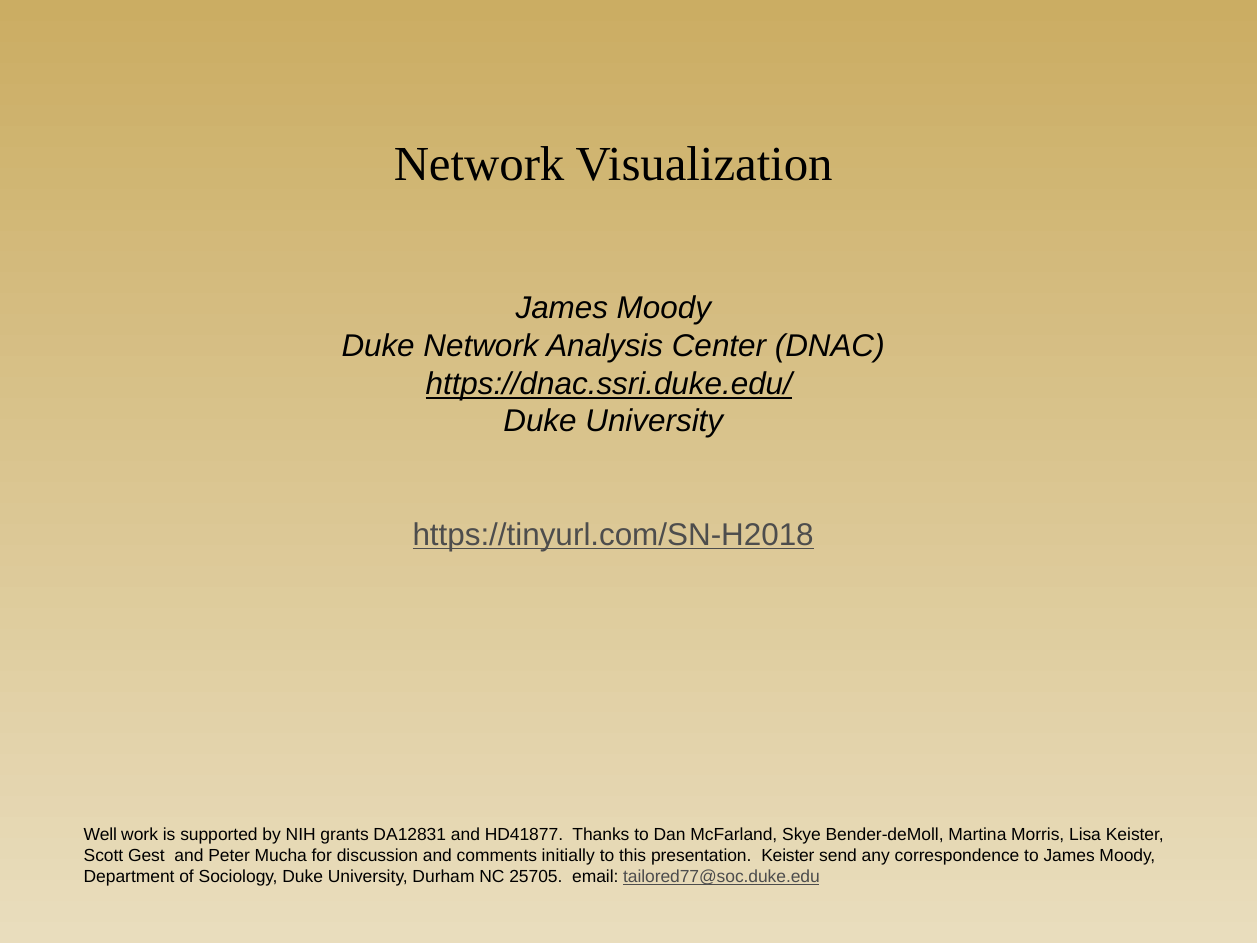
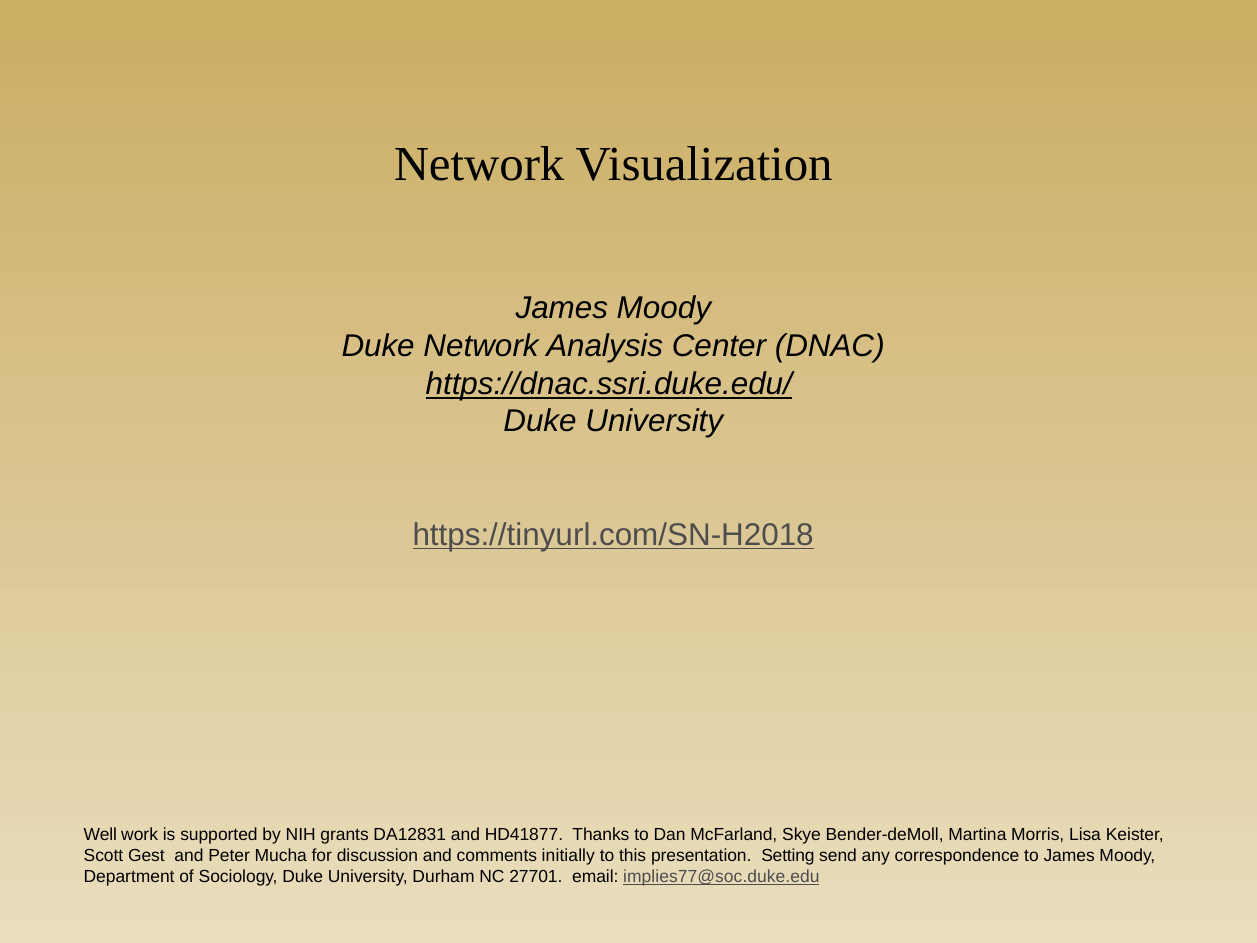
presentation Keister: Keister -> Setting
25705: 25705 -> 27701
tailored77@soc.duke.edu: tailored77@soc.duke.edu -> implies77@soc.duke.edu
